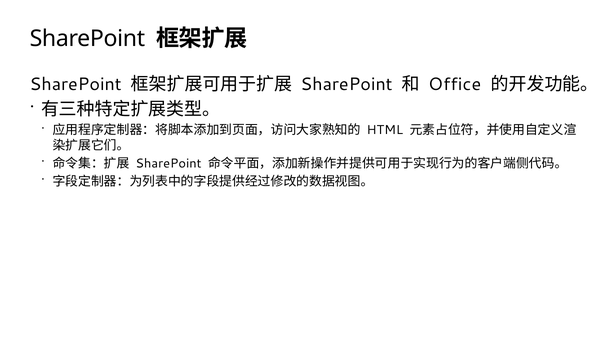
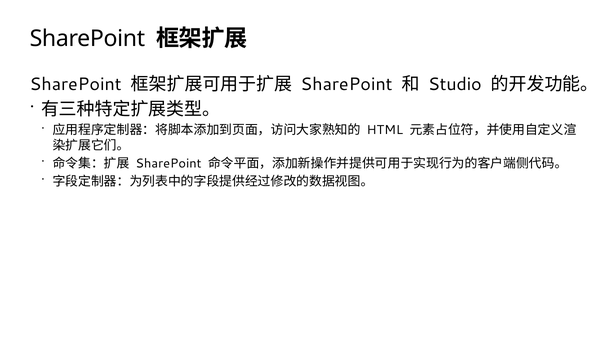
Office: Office -> Studio
